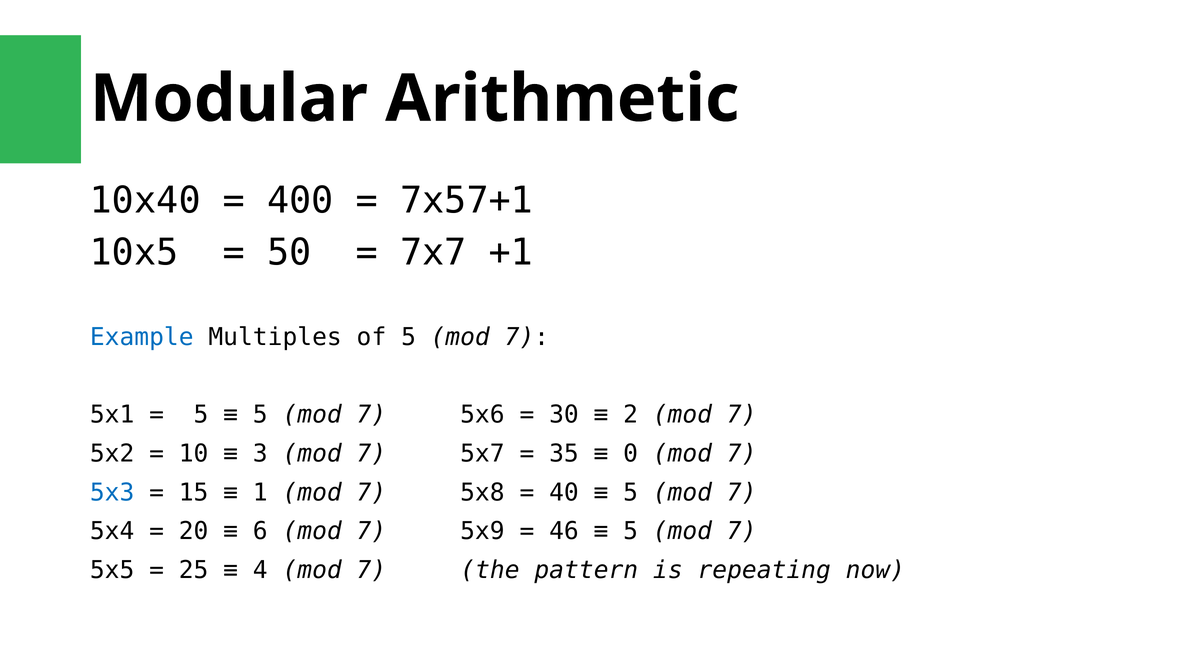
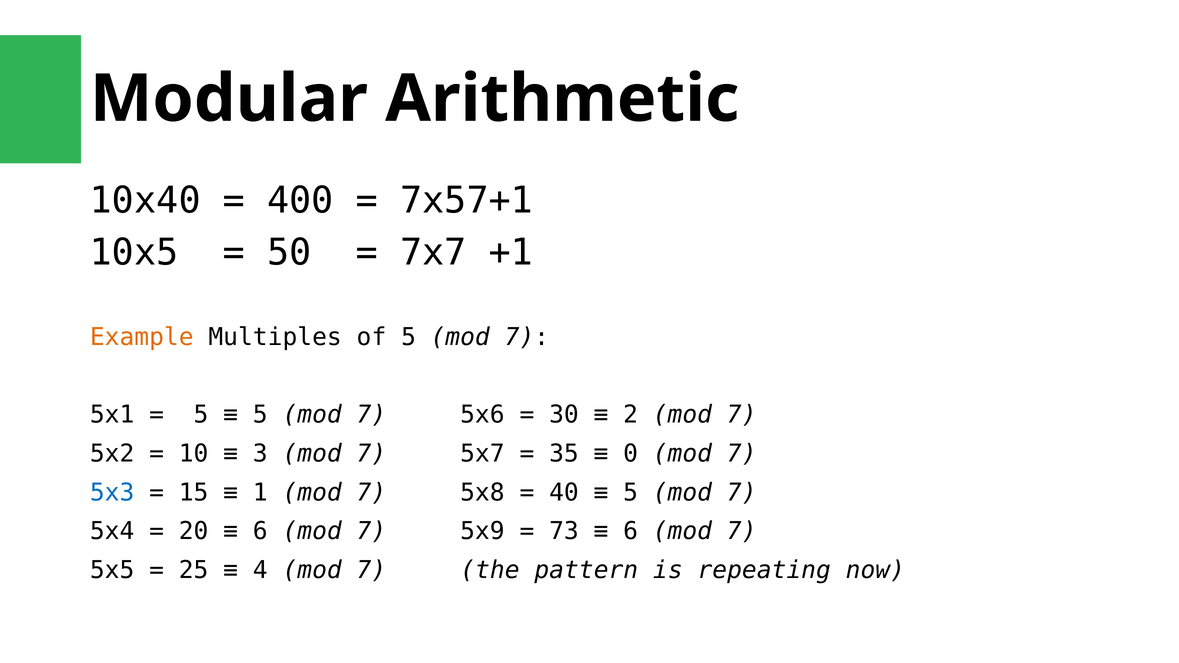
Example colour: blue -> orange
46: 46 -> 73
5 at (631, 531): 5 -> 6
